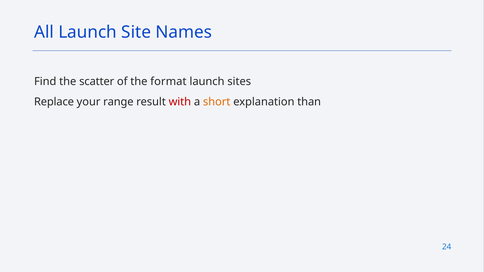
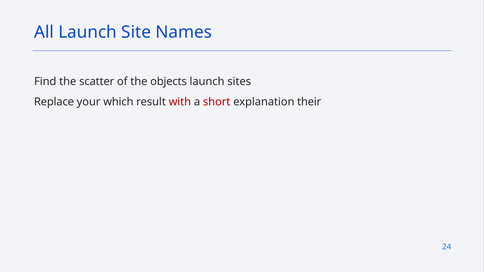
format: format -> objects
range: range -> which
short colour: orange -> red
than: than -> their
